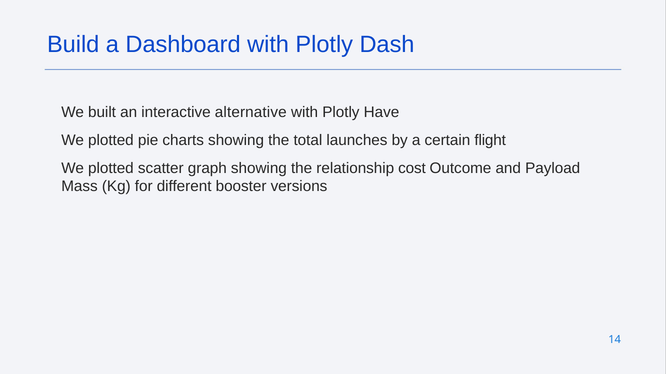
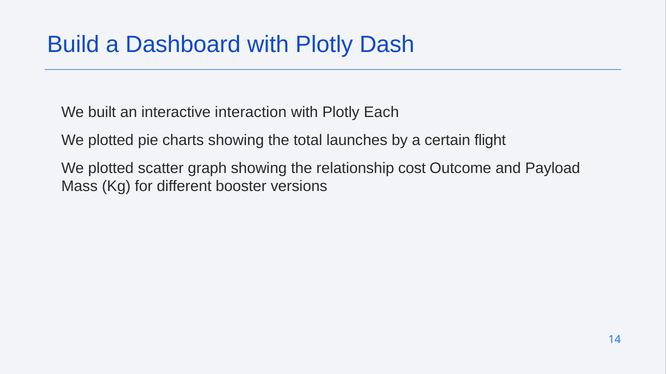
alternative: alternative -> interaction
Have: Have -> Each
